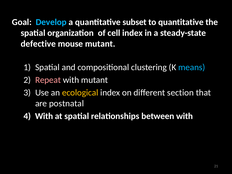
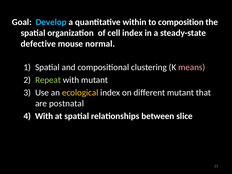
subset: subset -> within
to quantitative: quantitative -> composition
mouse mutant: mutant -> normal
means colour: light blue -> pink
Repeat colour: pink -> light green
different section: section -> mutant
between with: with -> slice
